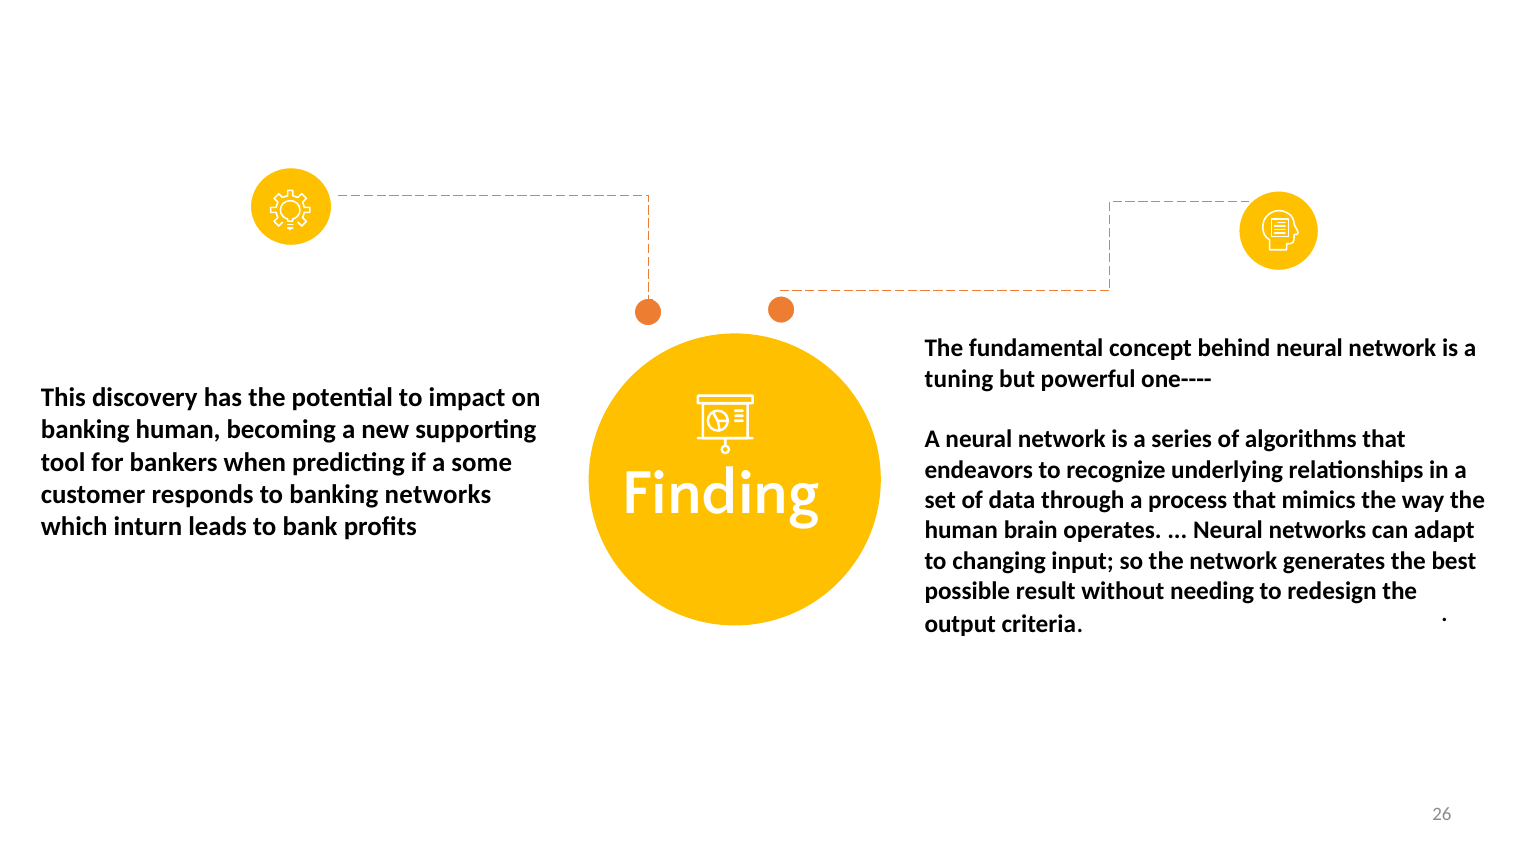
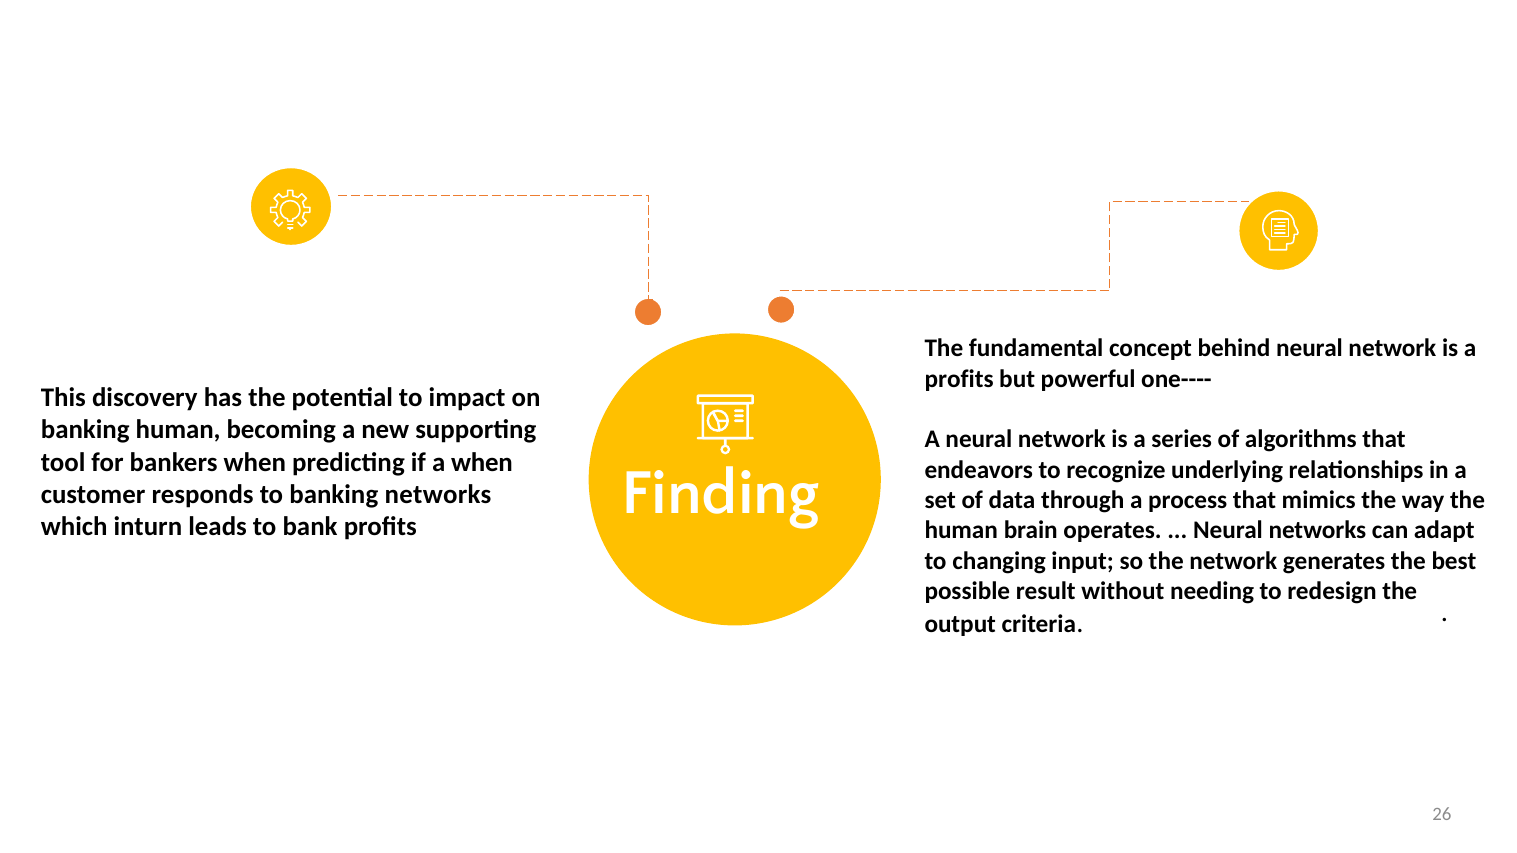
tuning at (959, 379): tuning -> profits
a some: some -> when
